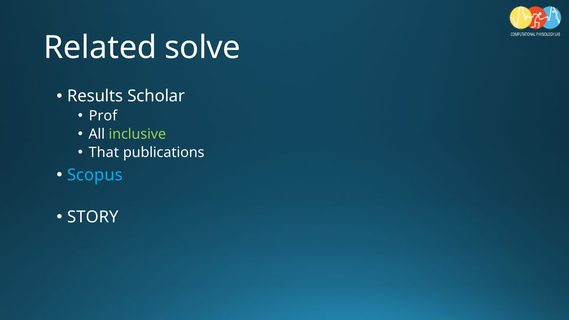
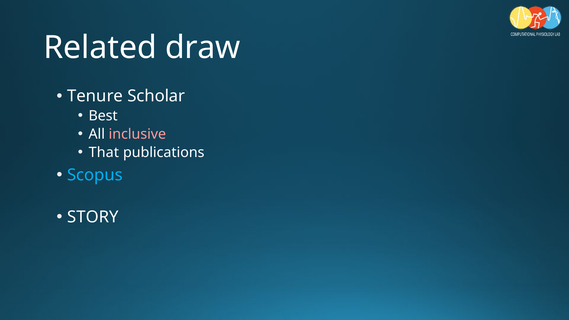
solve: solve -> draw
Results: Results -> Tenure
Prof: Prof -> Best
inclusive colour: light green -> pink
